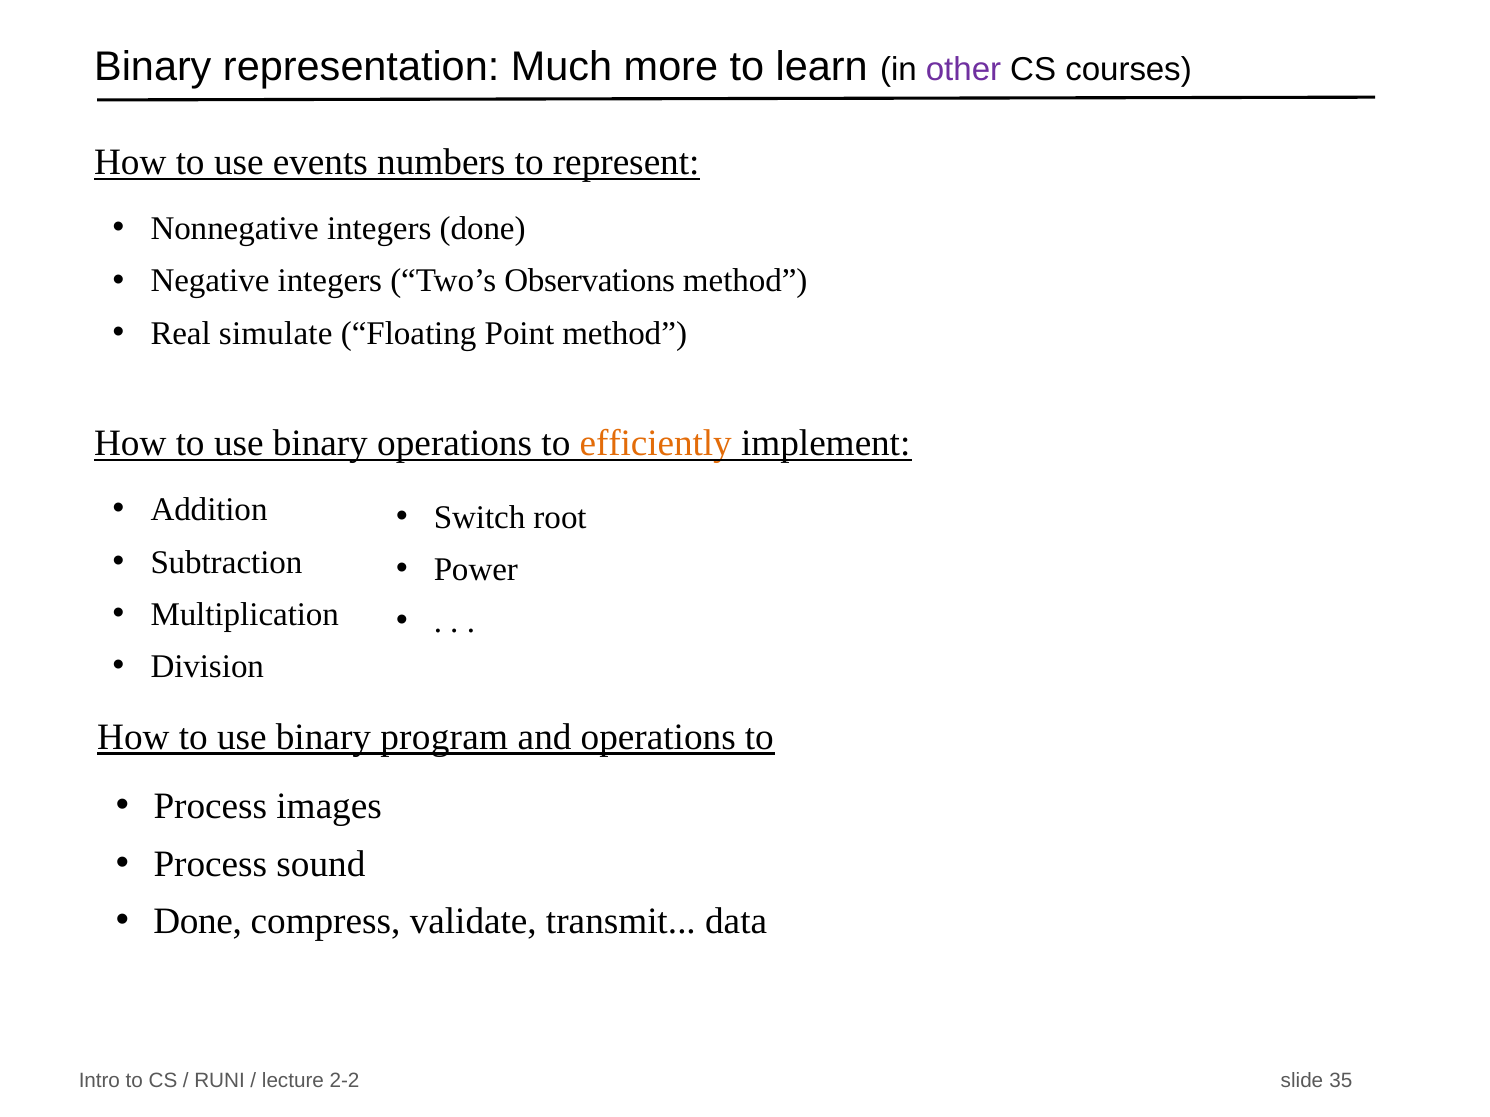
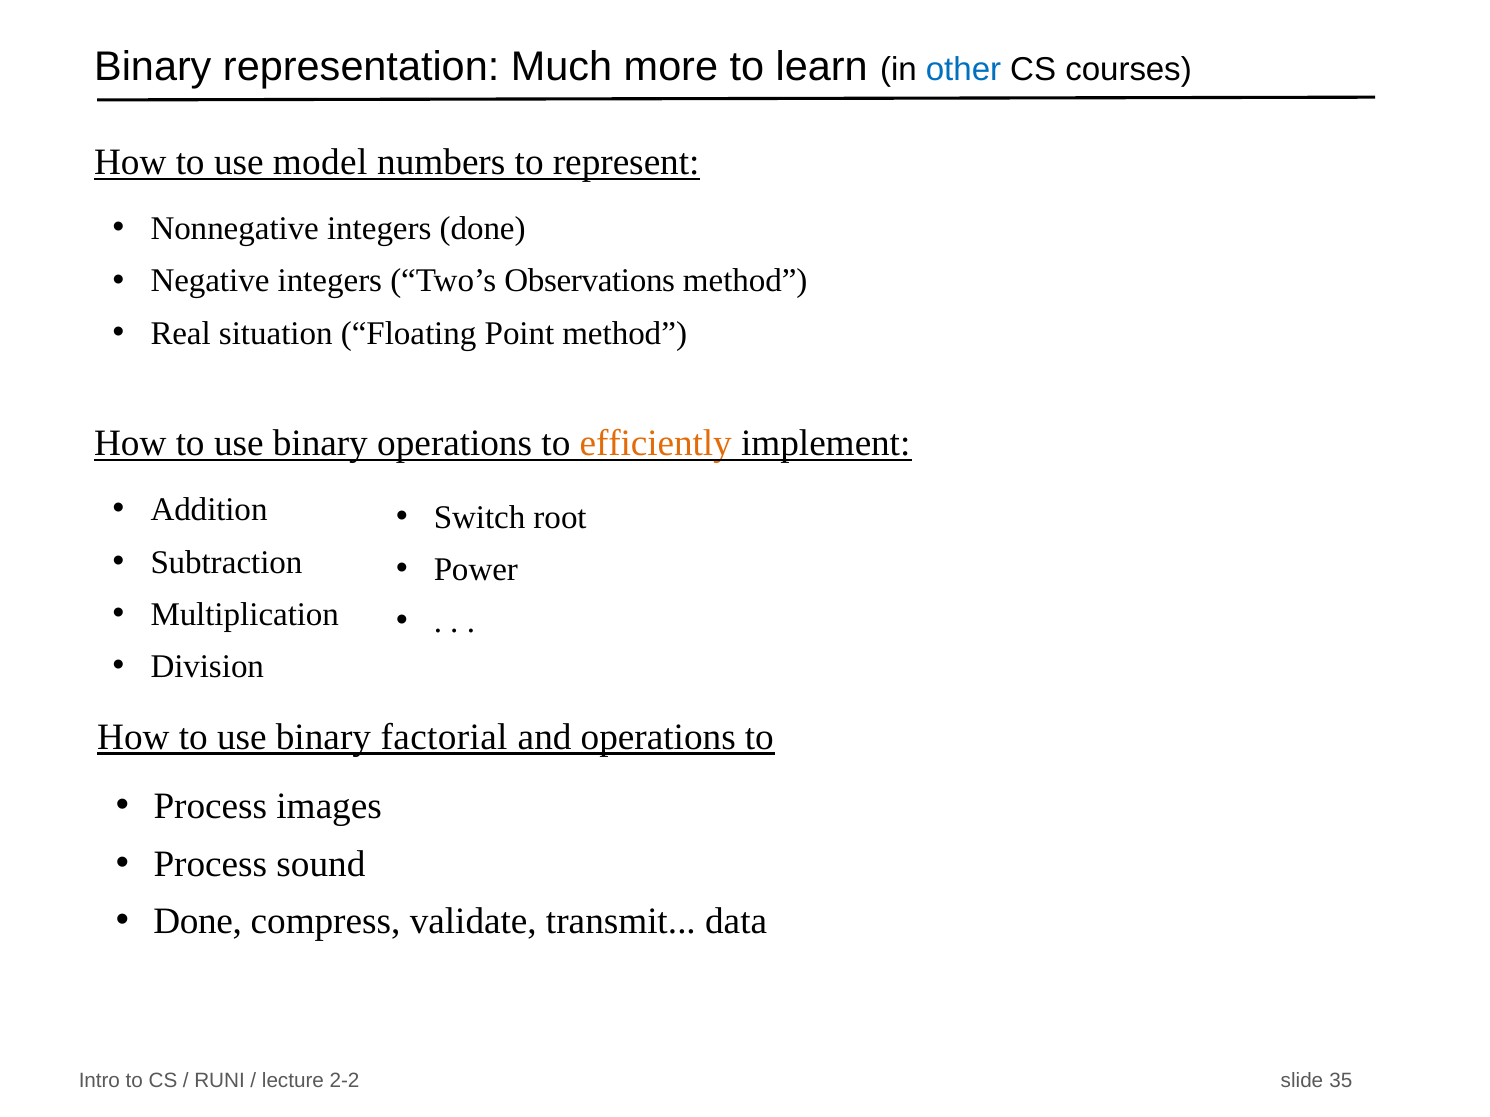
other colour: purple -> blue
events: events -> model
simulate: simulate -> situation
program: program -> factorial
